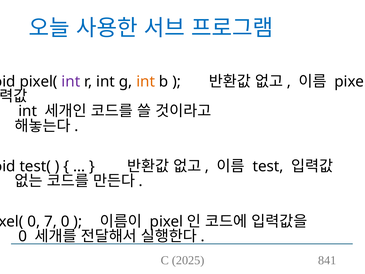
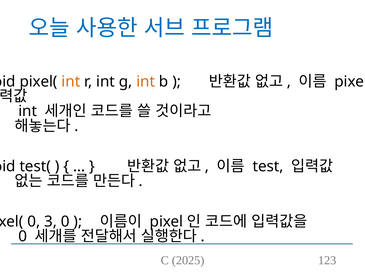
int at (71, 82) colour: purple -> orange
7: 7 -> 3
841: 841 -> 123
